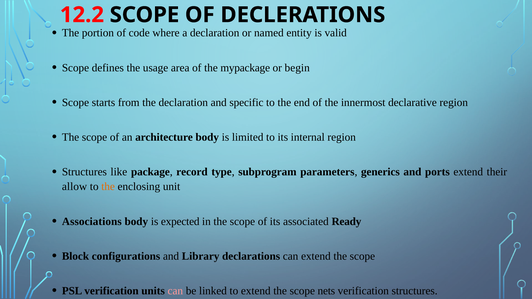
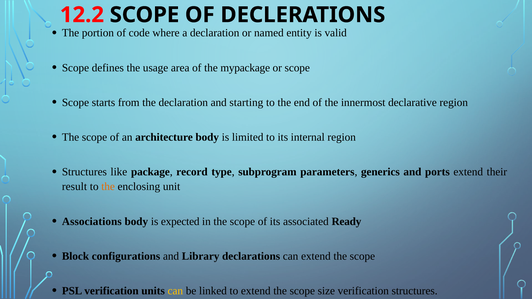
or begin: begin -> scope
specific: specific -> starting
allow: allow -> result
can at (175, 291) colour: pink -> yellow
nets: nets -> size
